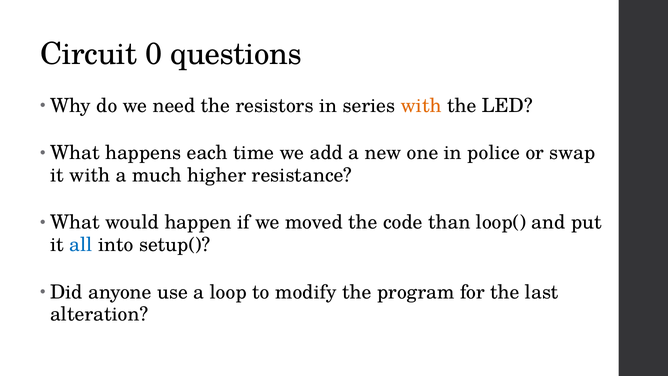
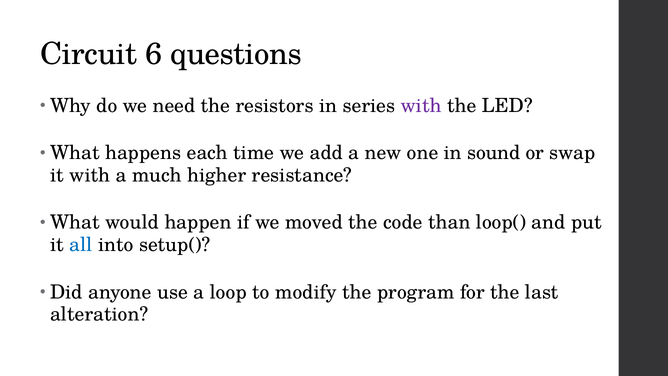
0: 0 -> 6
with at (421, 106) colour: orange -> purple
police: police -> sound
